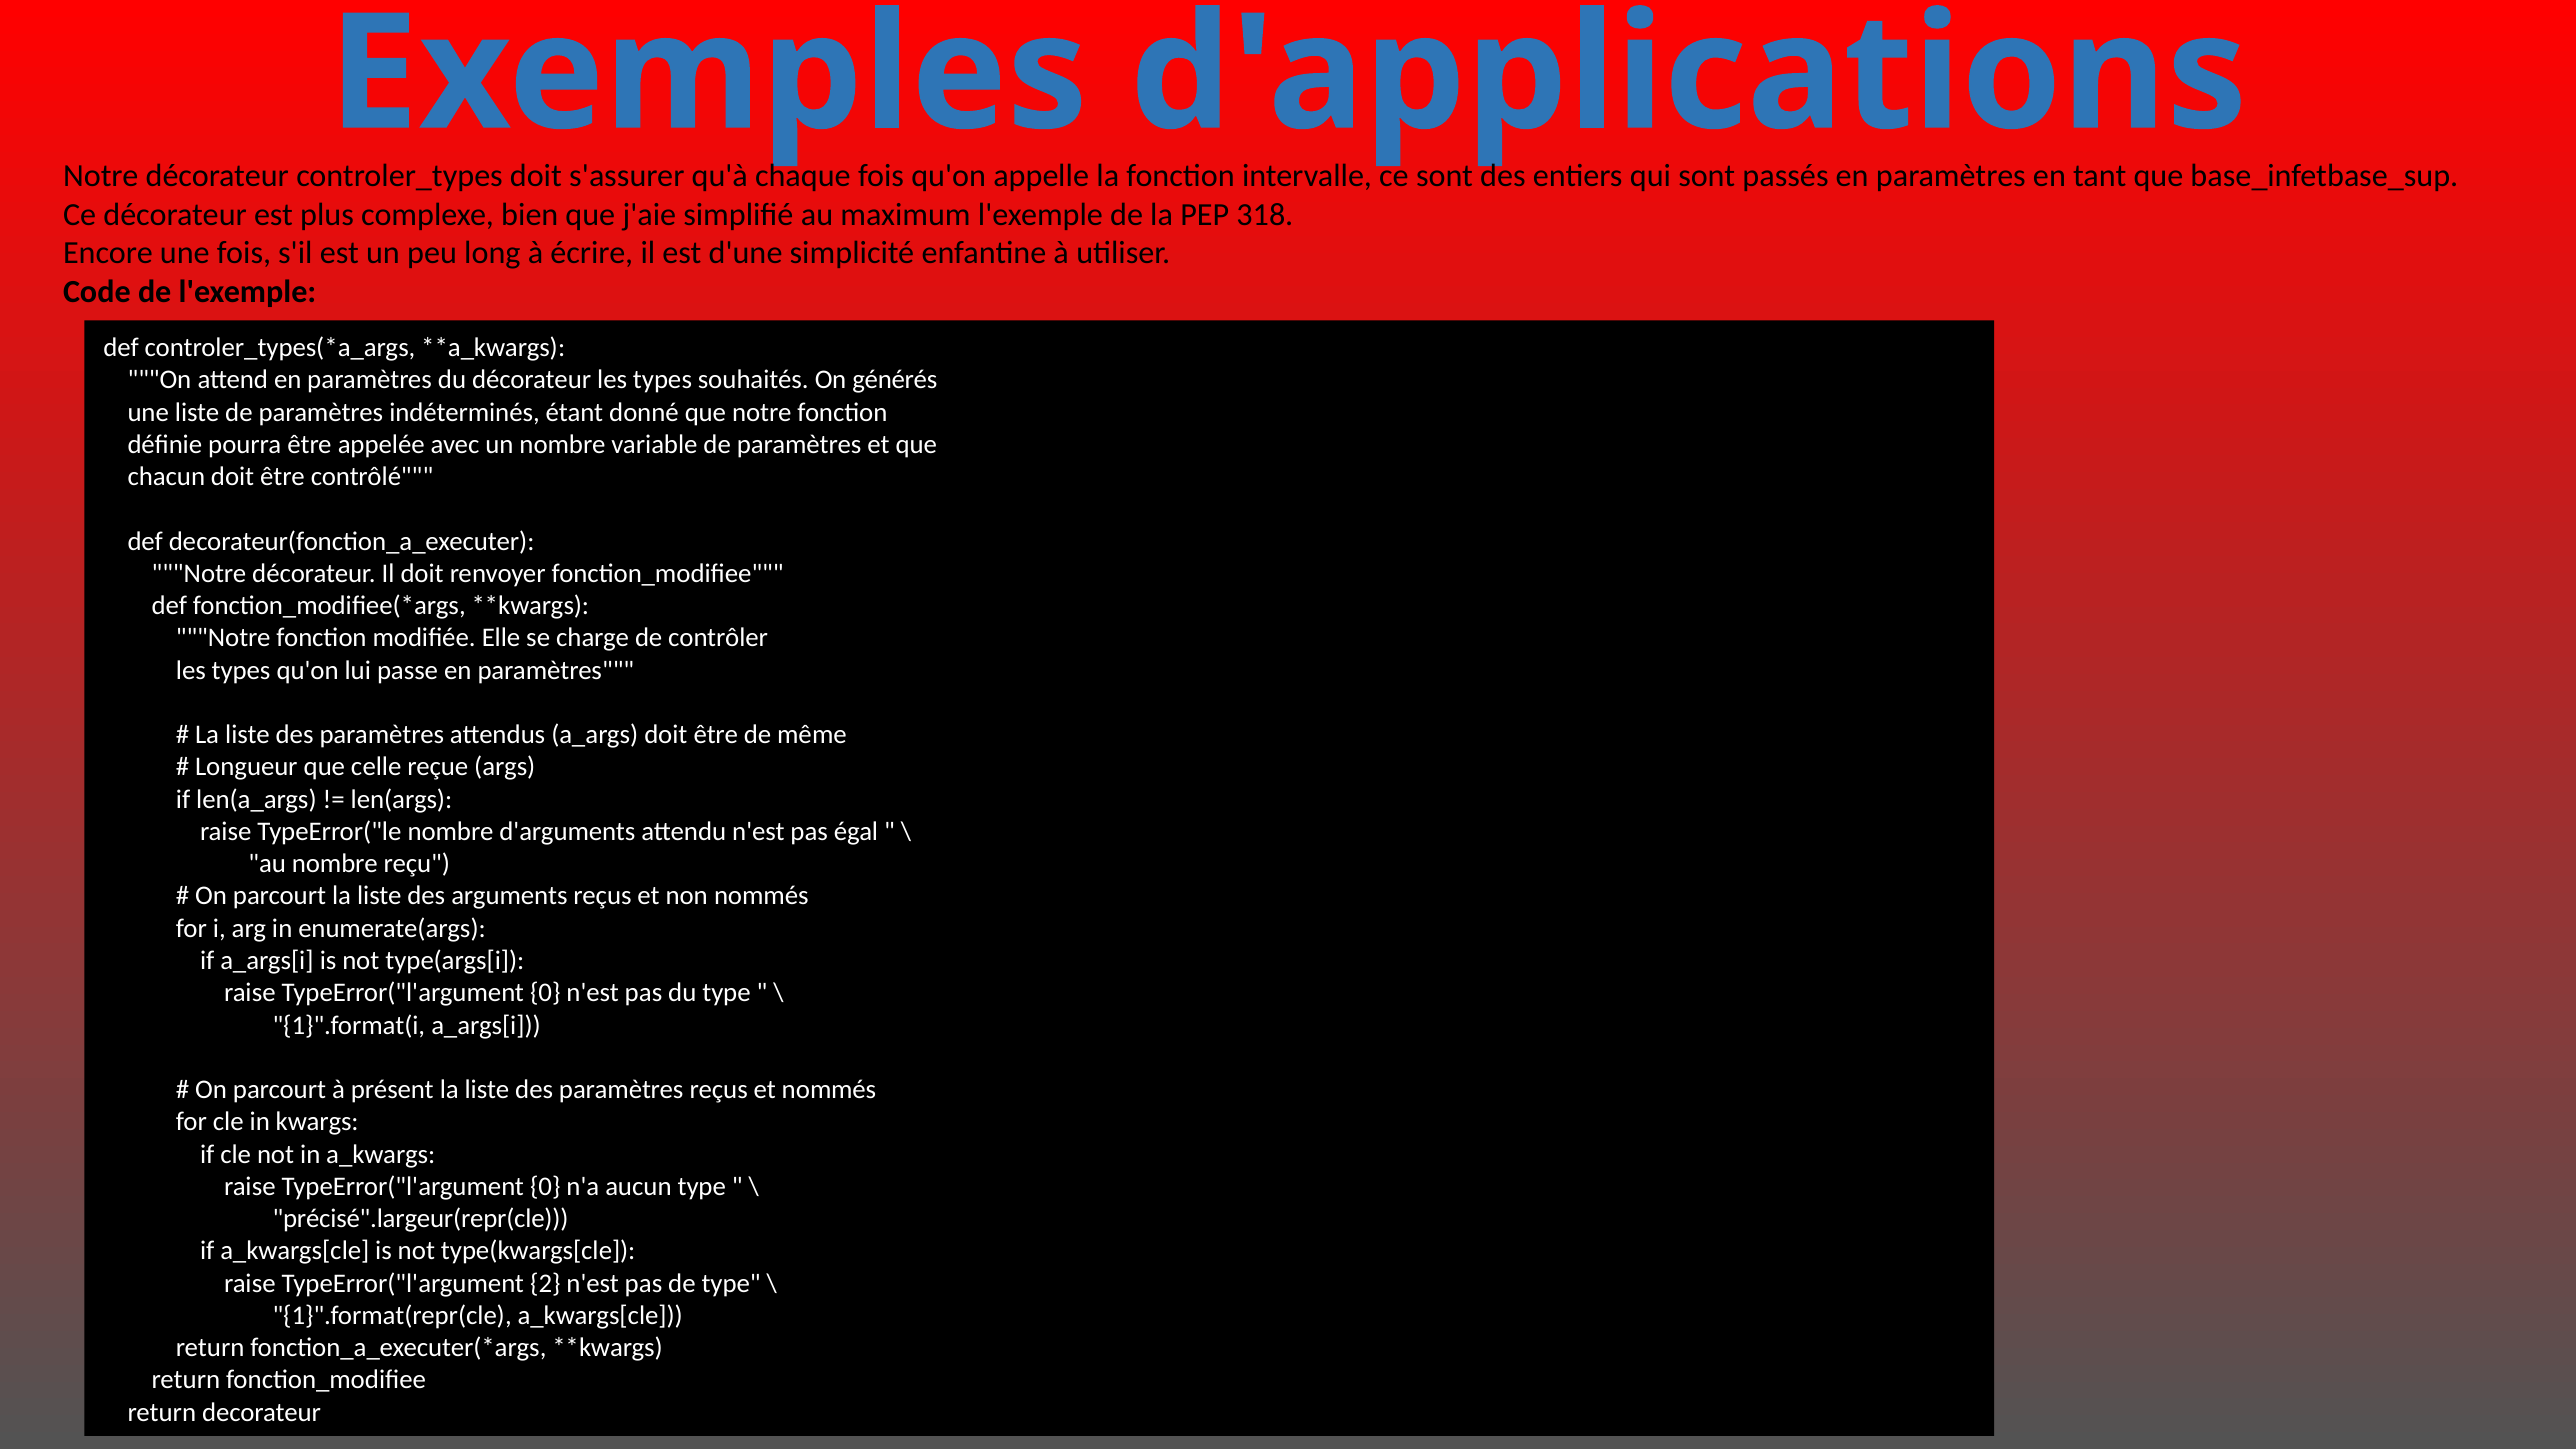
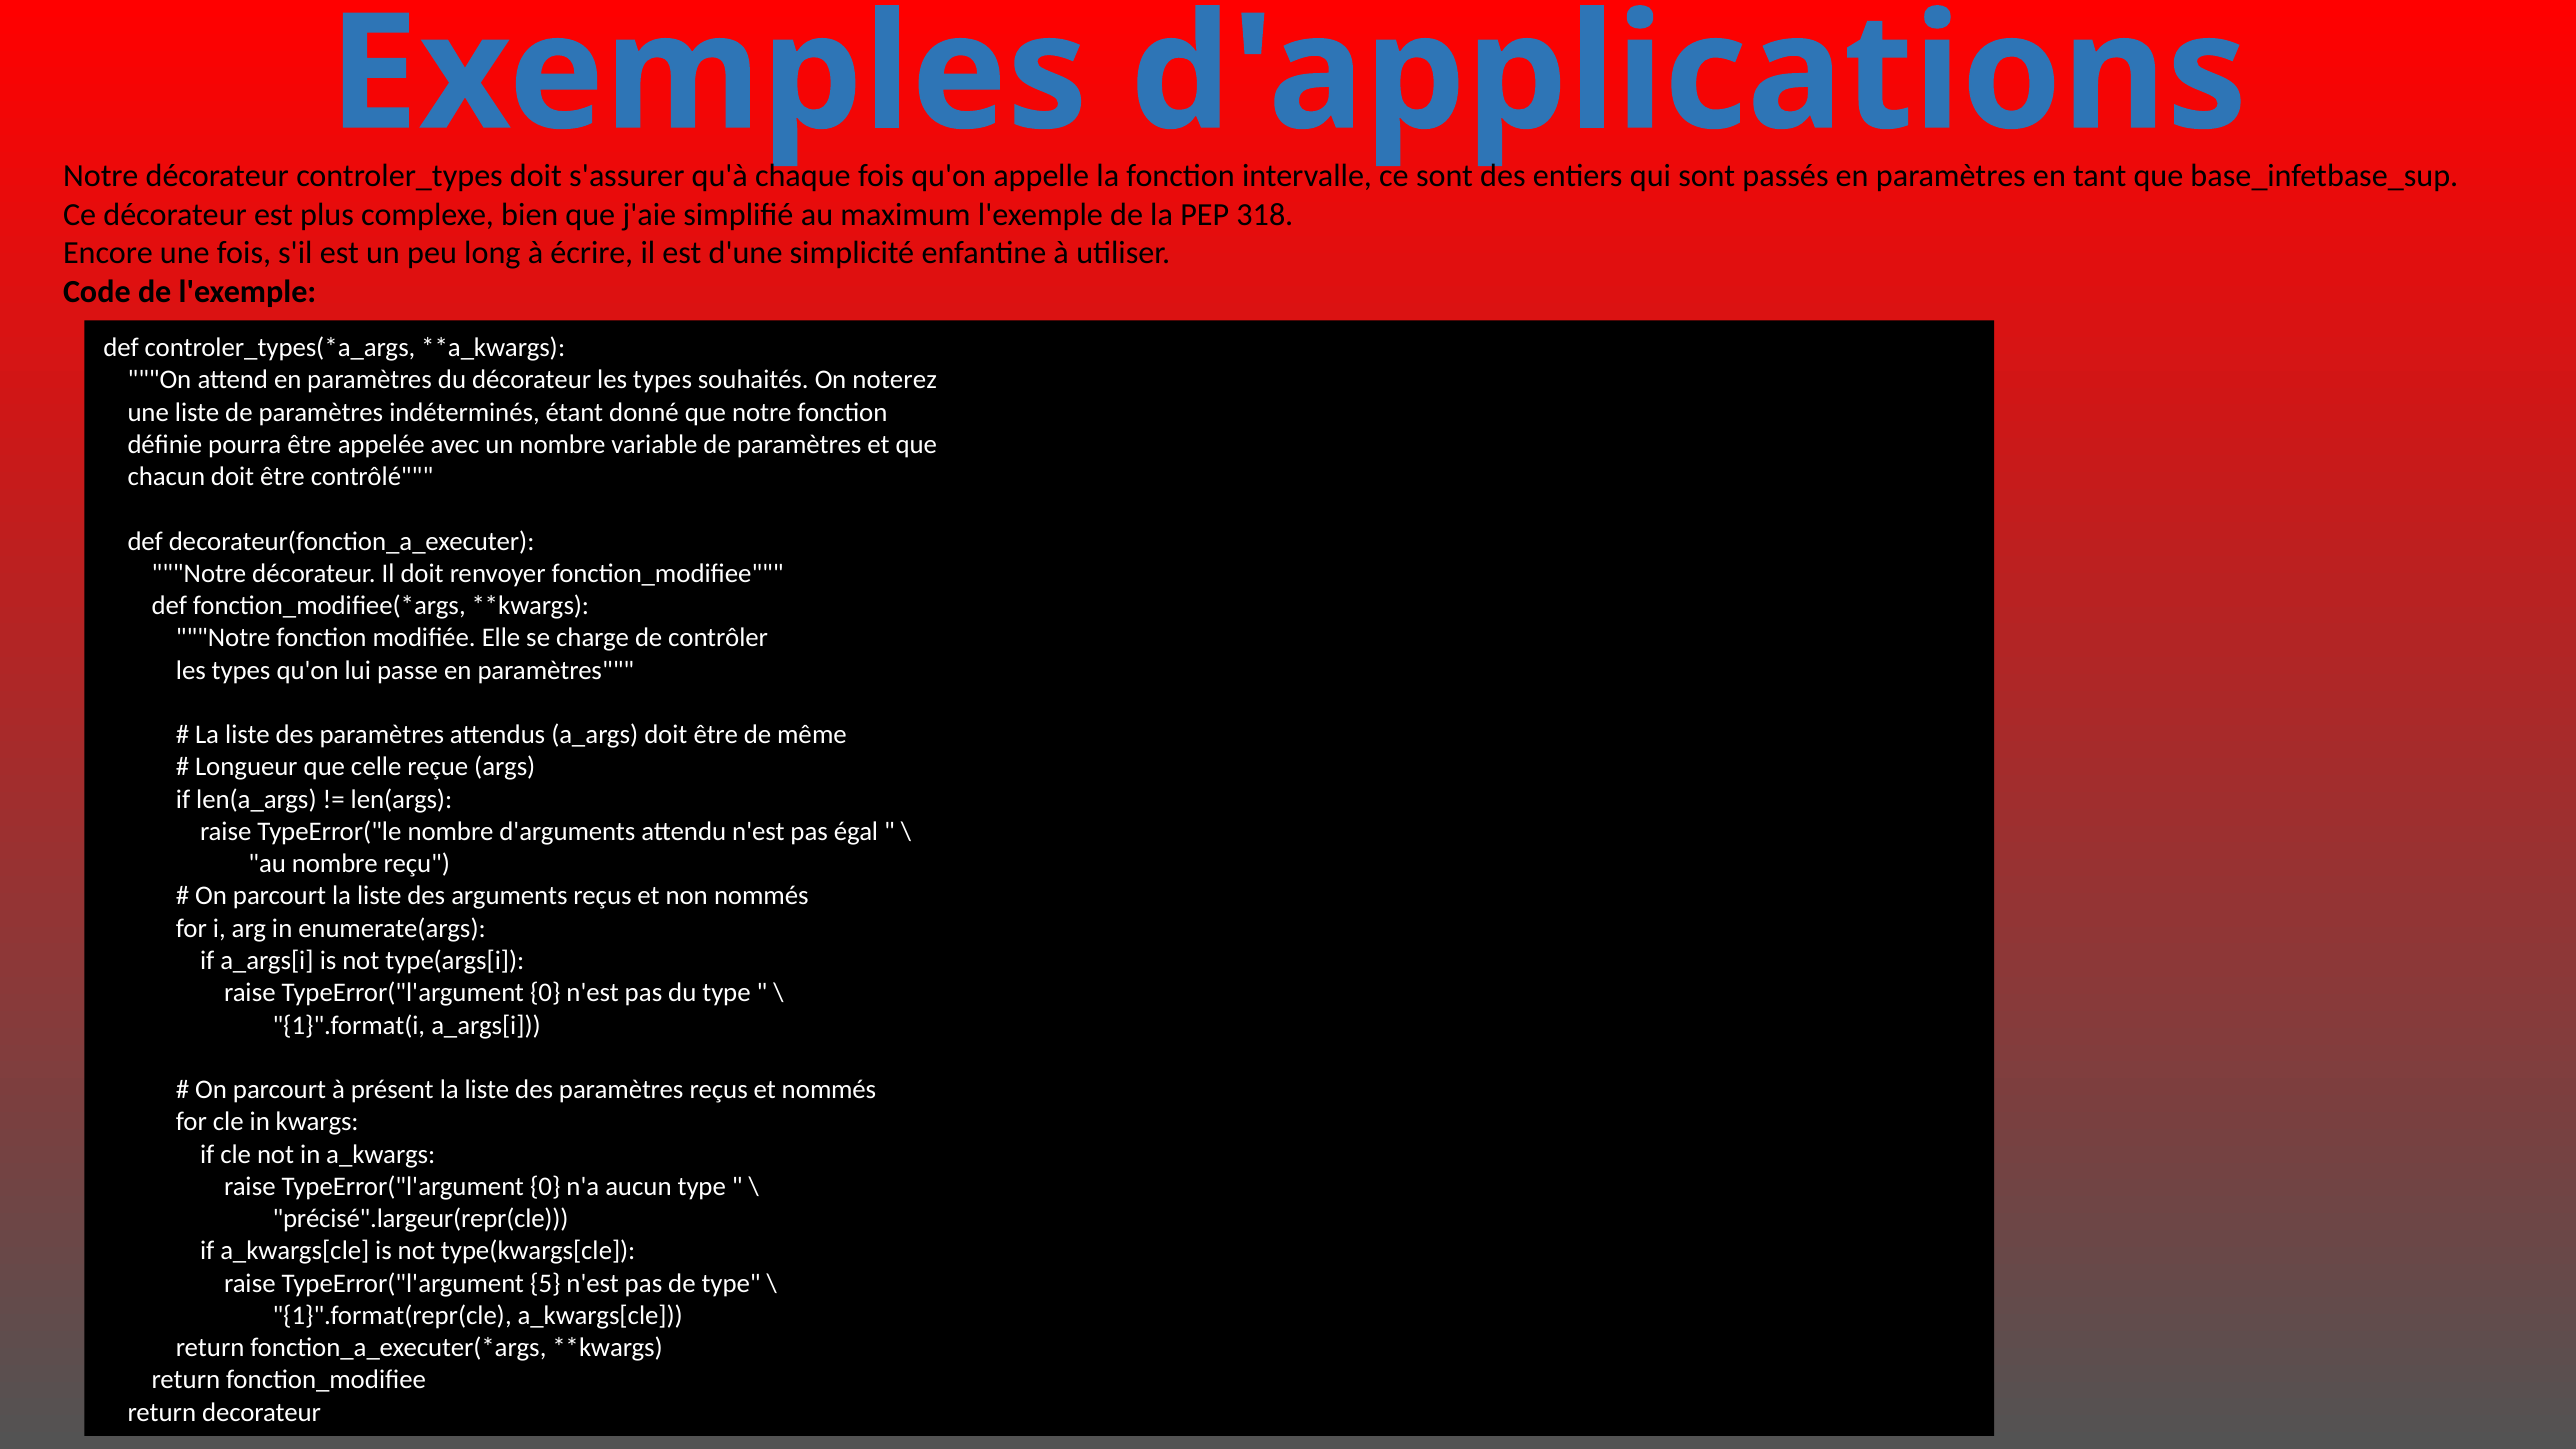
générés: générés -> noterez
2: 2 -> 5
